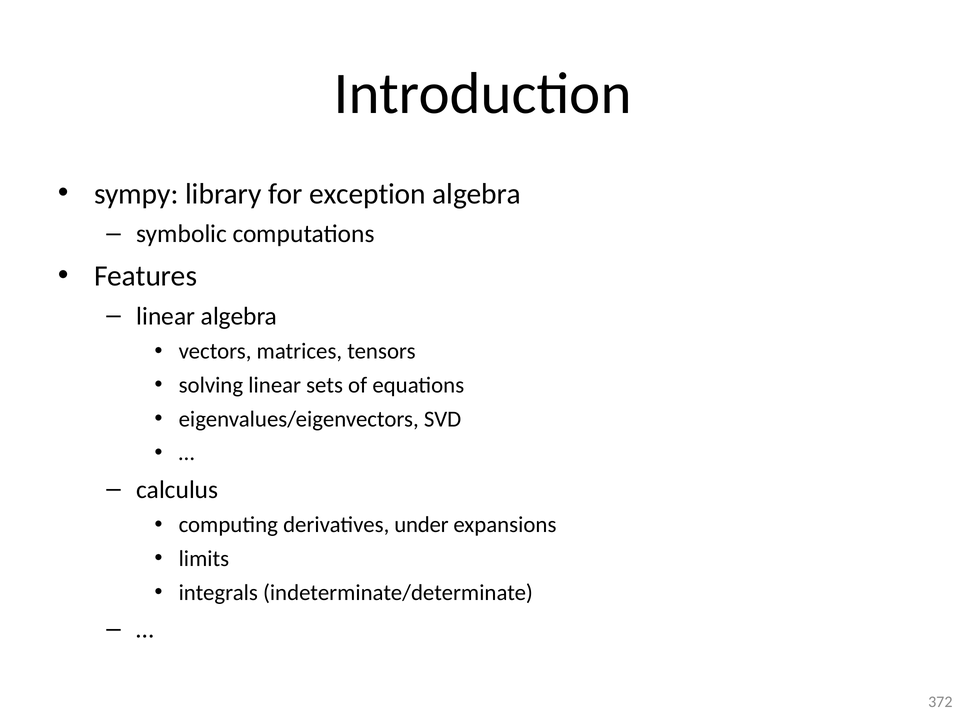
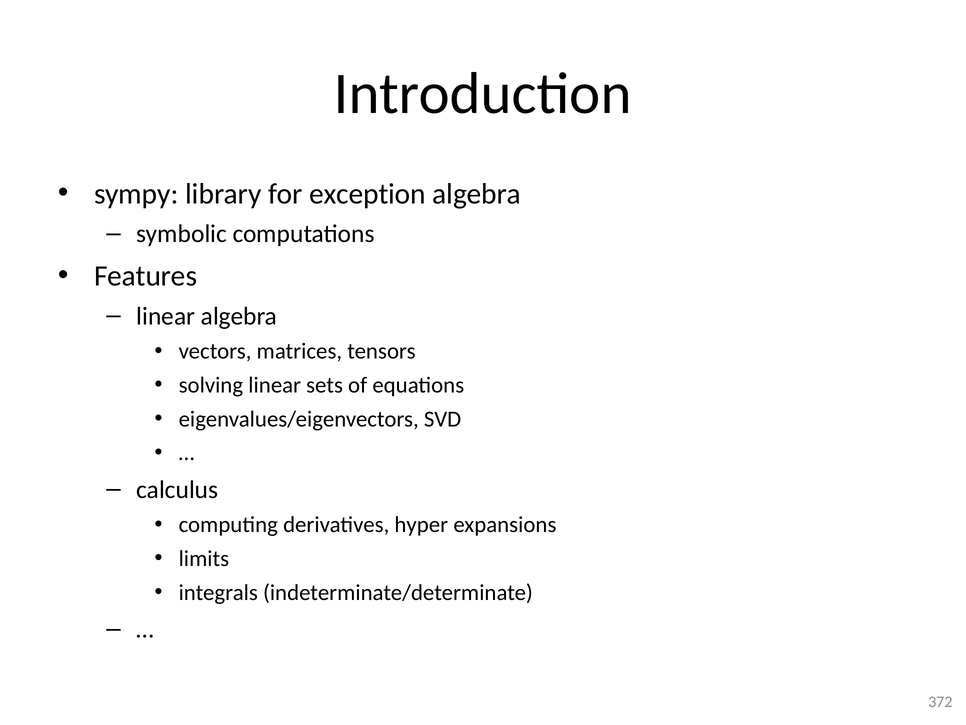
under: under -> hyper
